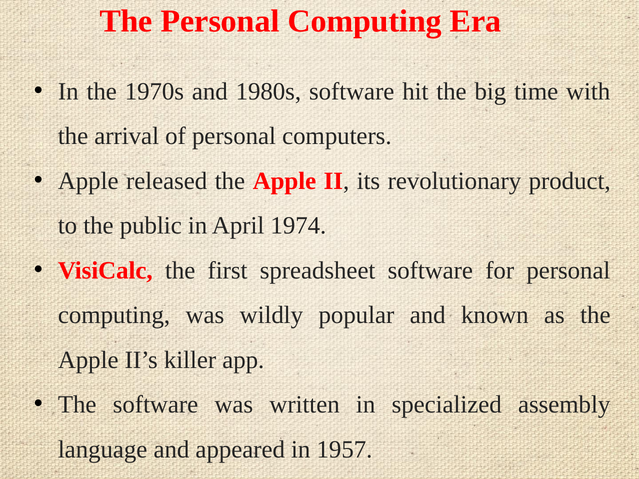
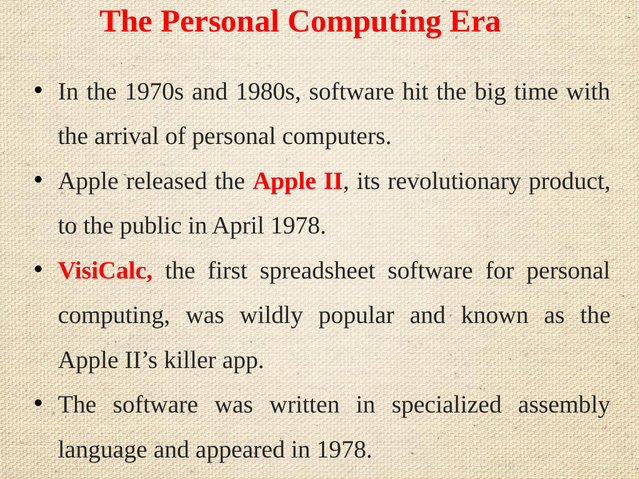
April 1974: 1974 -> 1978
in 1957: 1957 -> 1978
